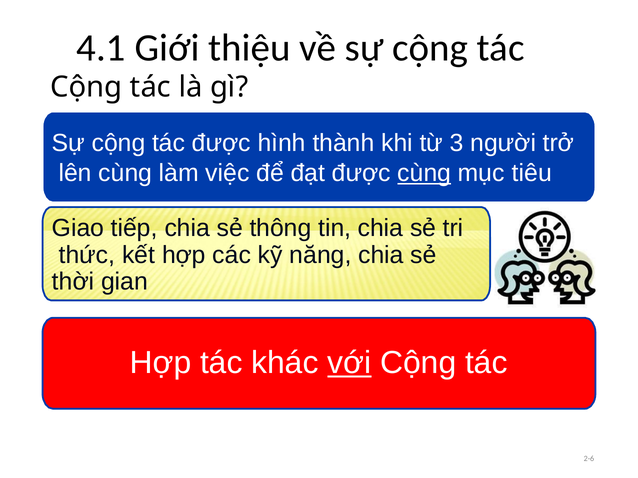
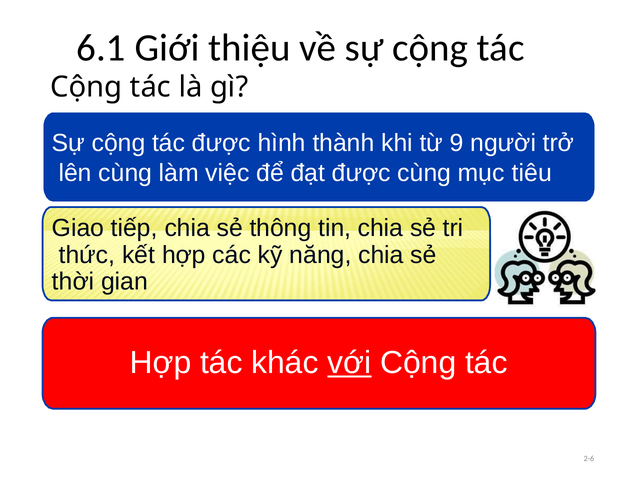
4.1: 4.1 -> 6.1
3: 3 -> 9
cùng at (424, 173) underline: present -> none
